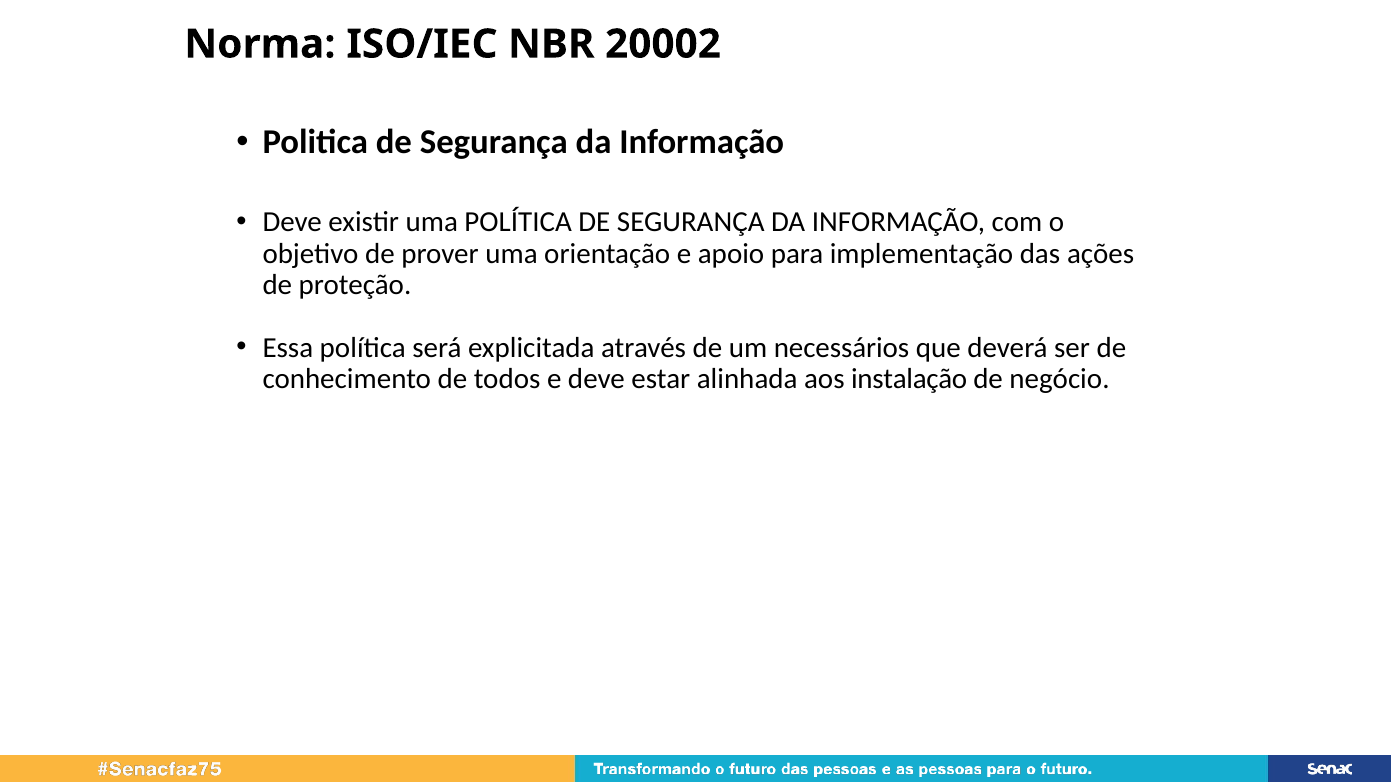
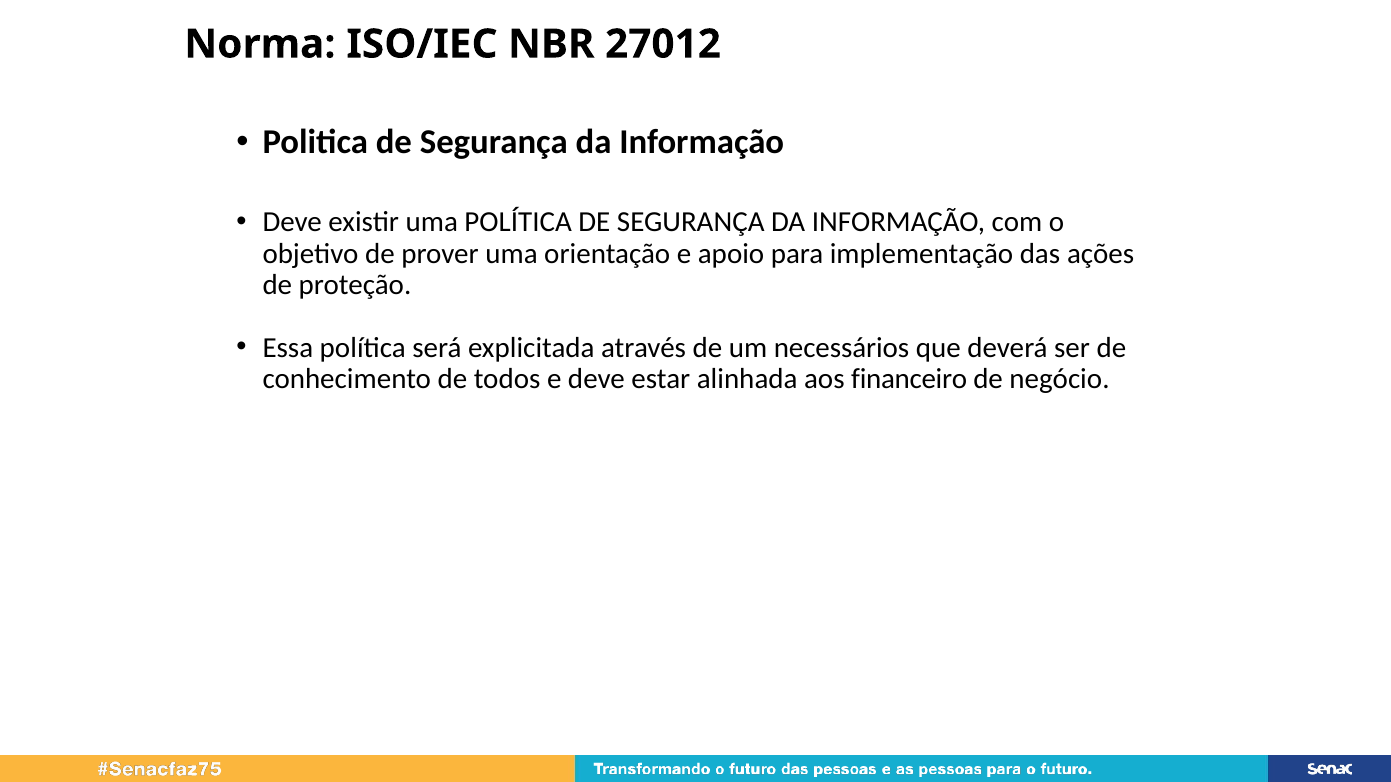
20002: 20002 -> 27012
instalação: instalação -> financeiro
